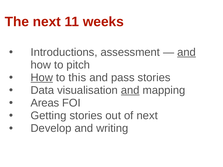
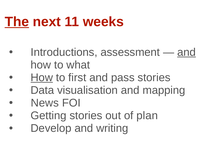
The underline: none -> present
pitch: pitch -> what
this: this -> first
and at (130, 90) underline: present -> none
Areas: Areas -> News
of next: next -> plan
